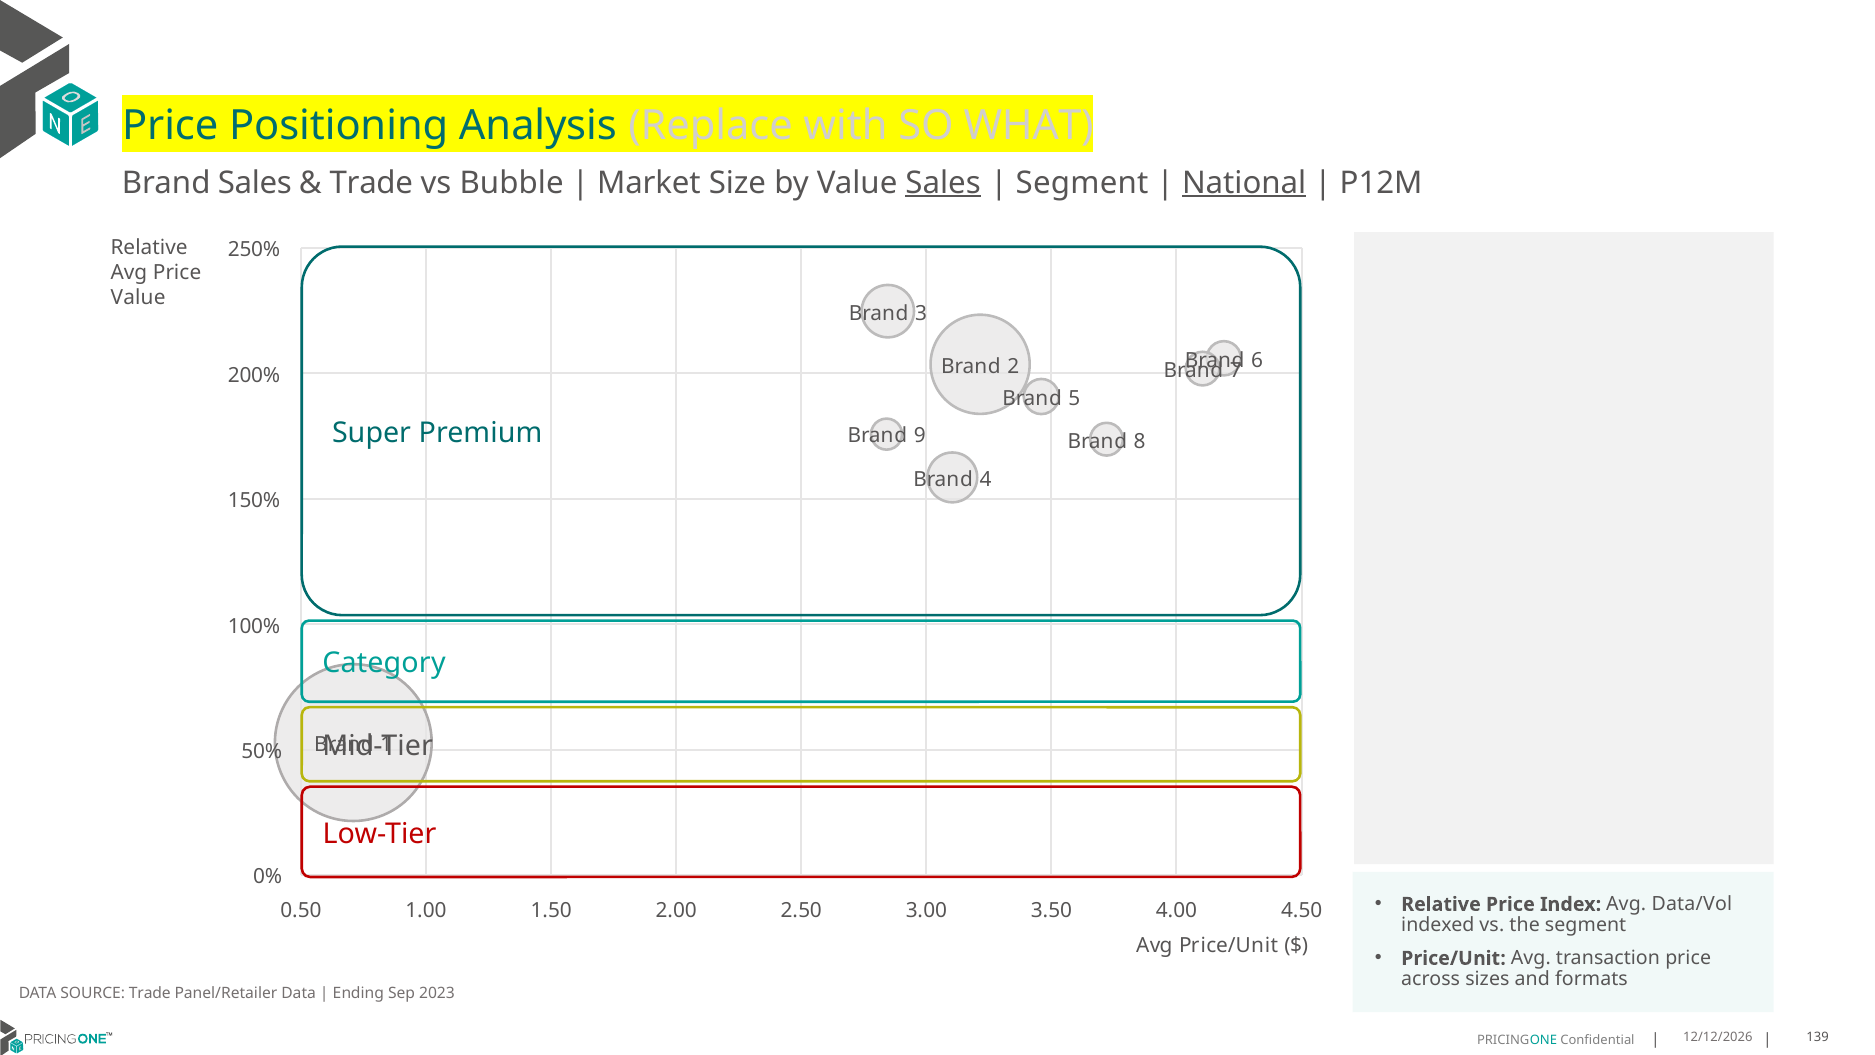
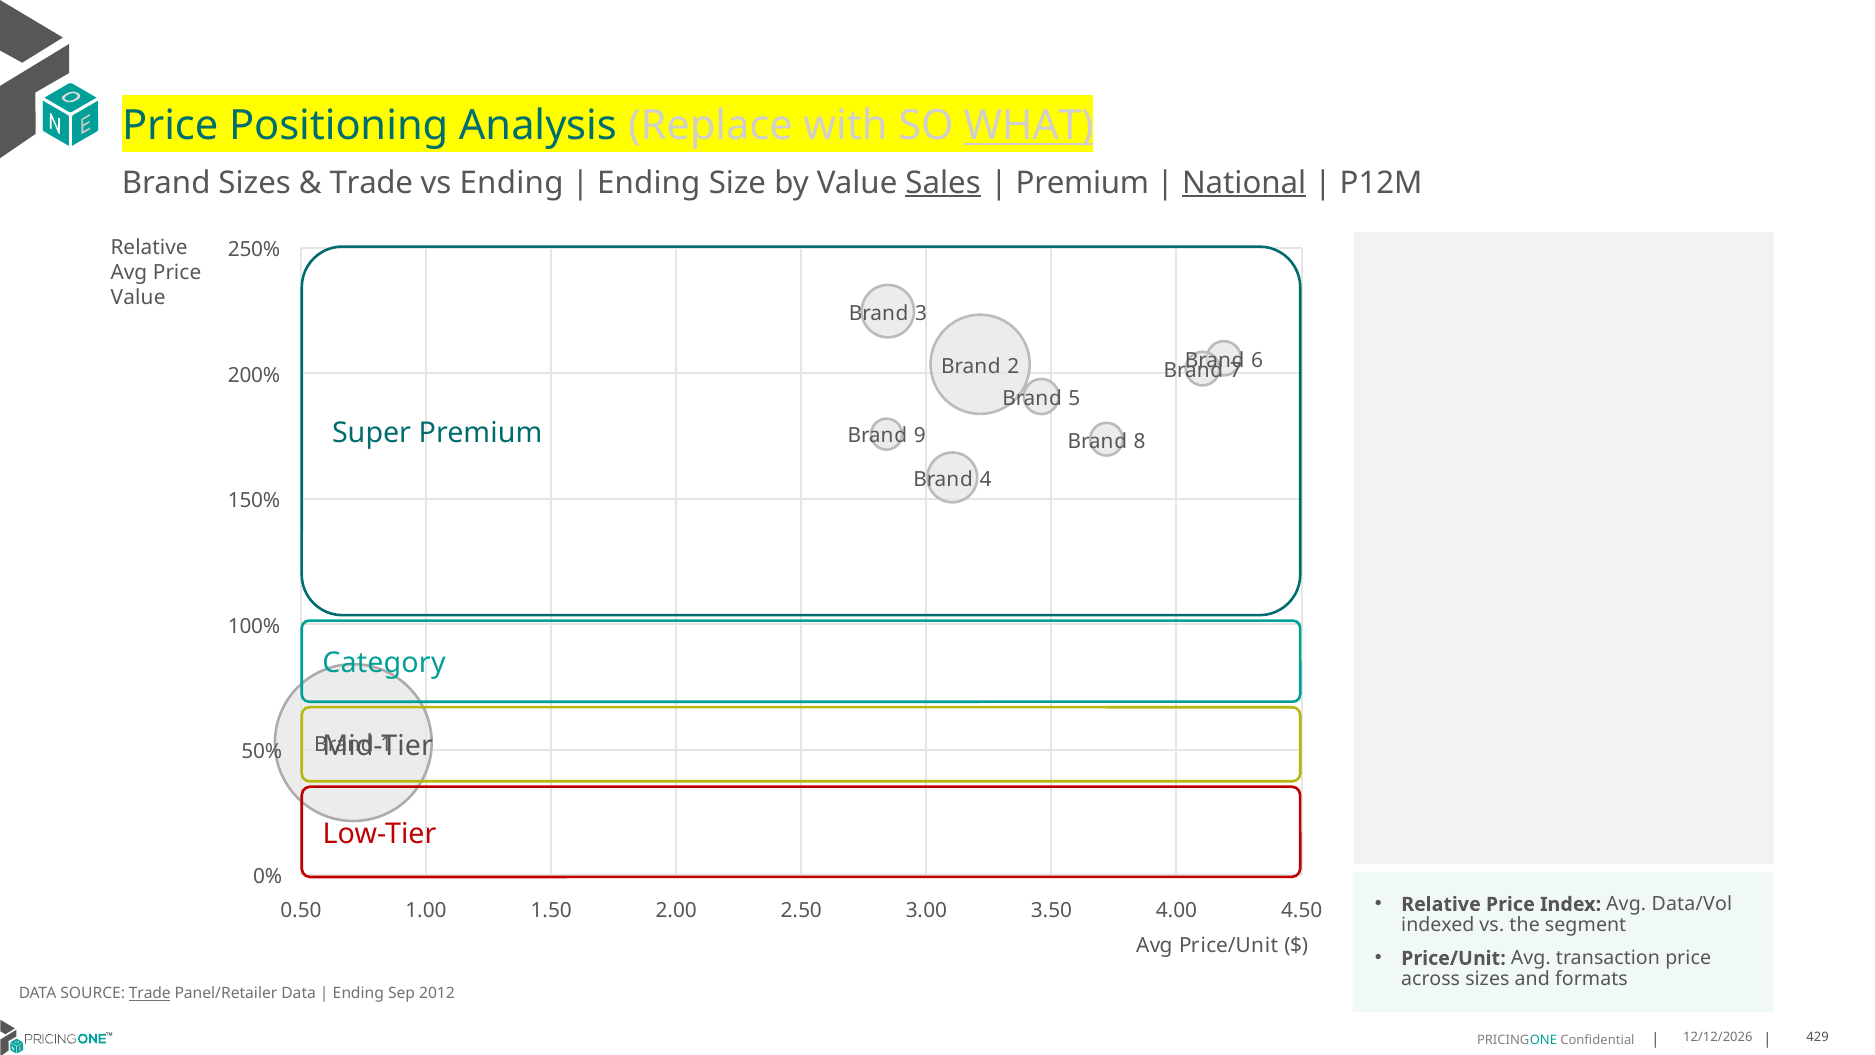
WHAT underline: none -> present
Brand Sales: Sales -> Sizes
vs Bubble: Bubble -> Ending
Market at (649, 183): Market -> Ending
Segment at (1082, 183): Segment -> Premium
Trade at (150, 993) underline: none -> present
2023: 2023 -> 2012
139: 139 -> 429
